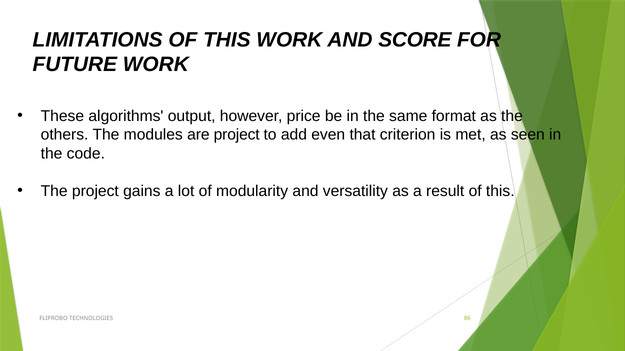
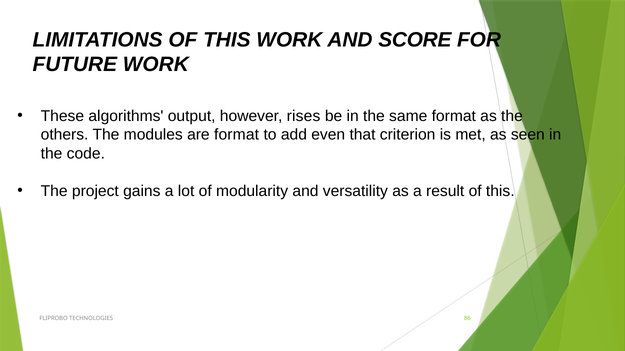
price: price -> rises
are project: project -> format
